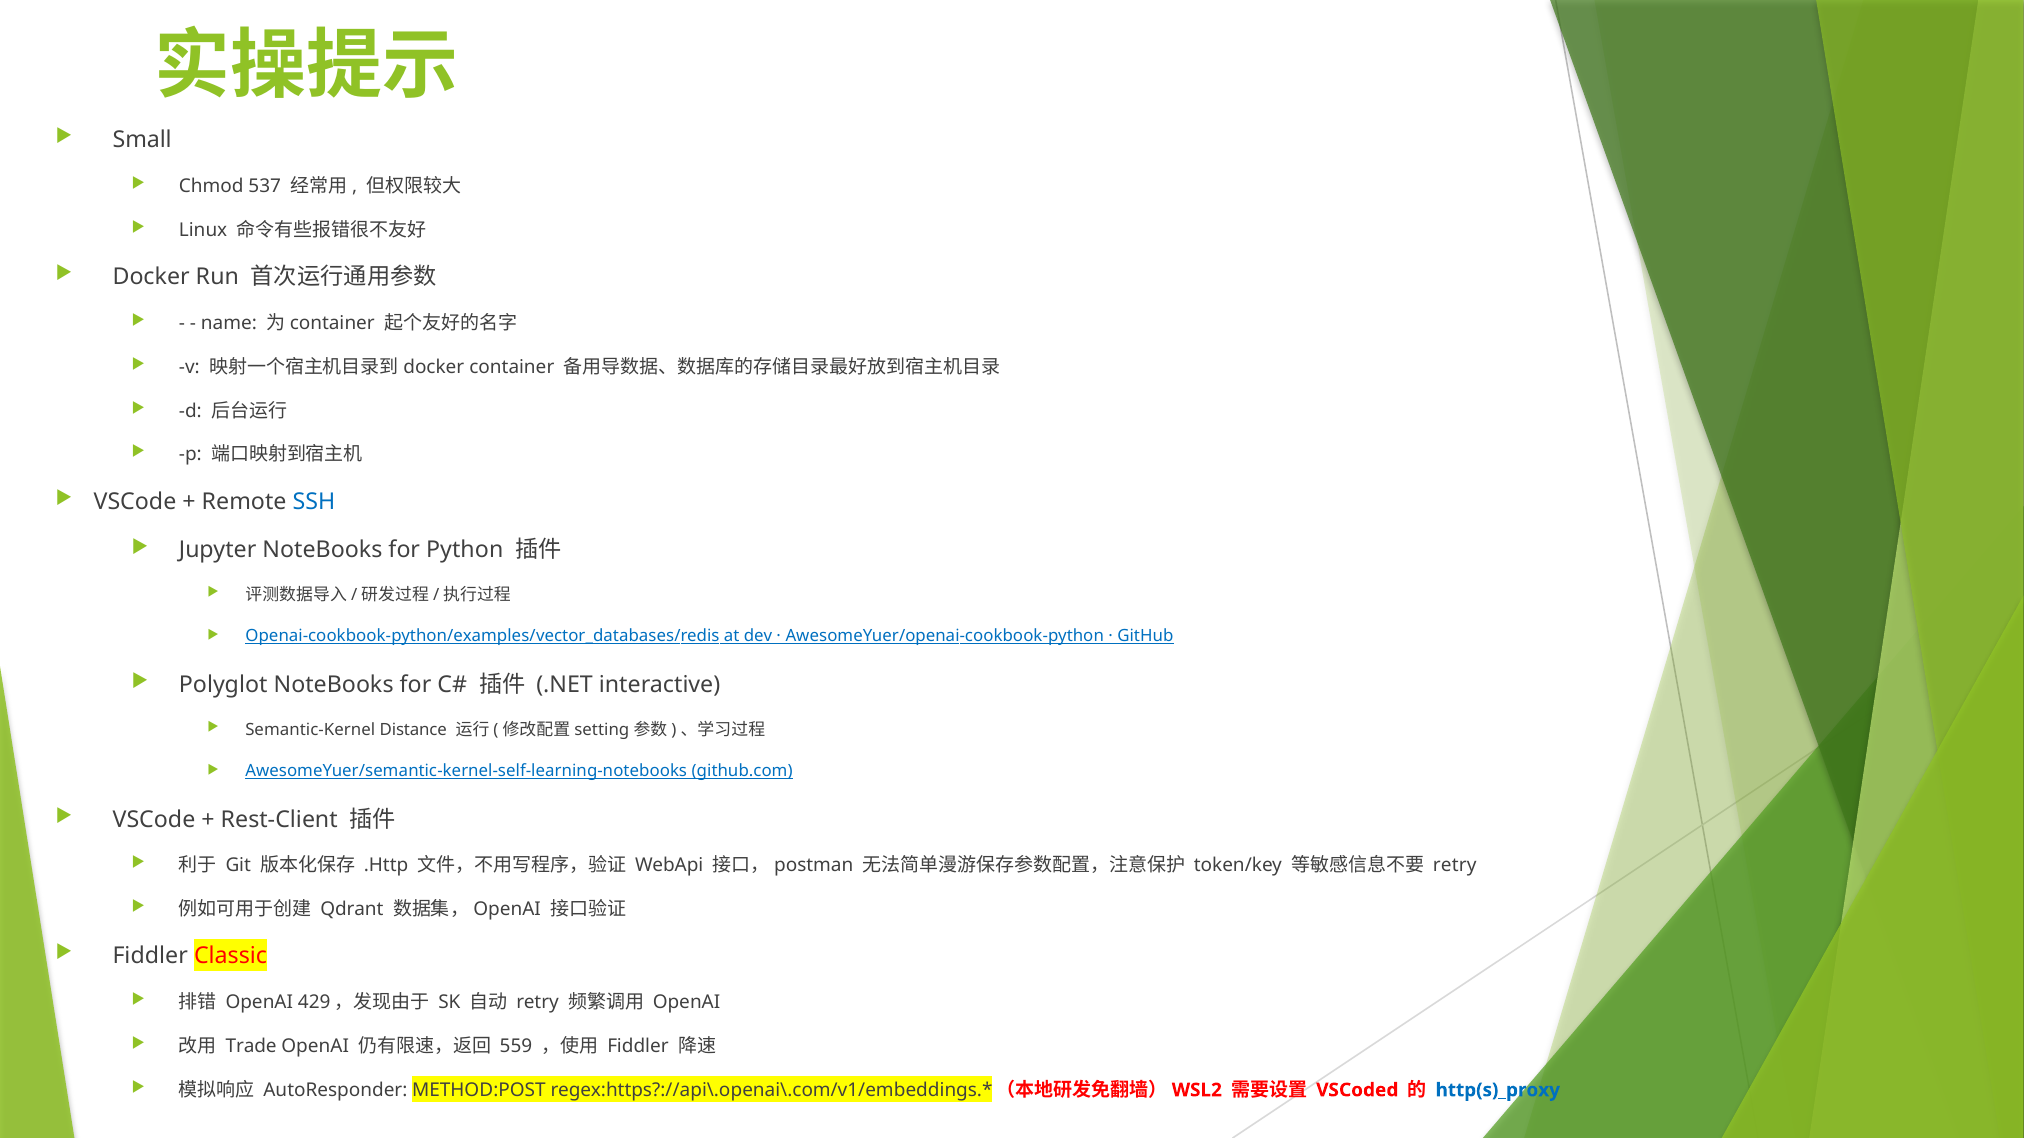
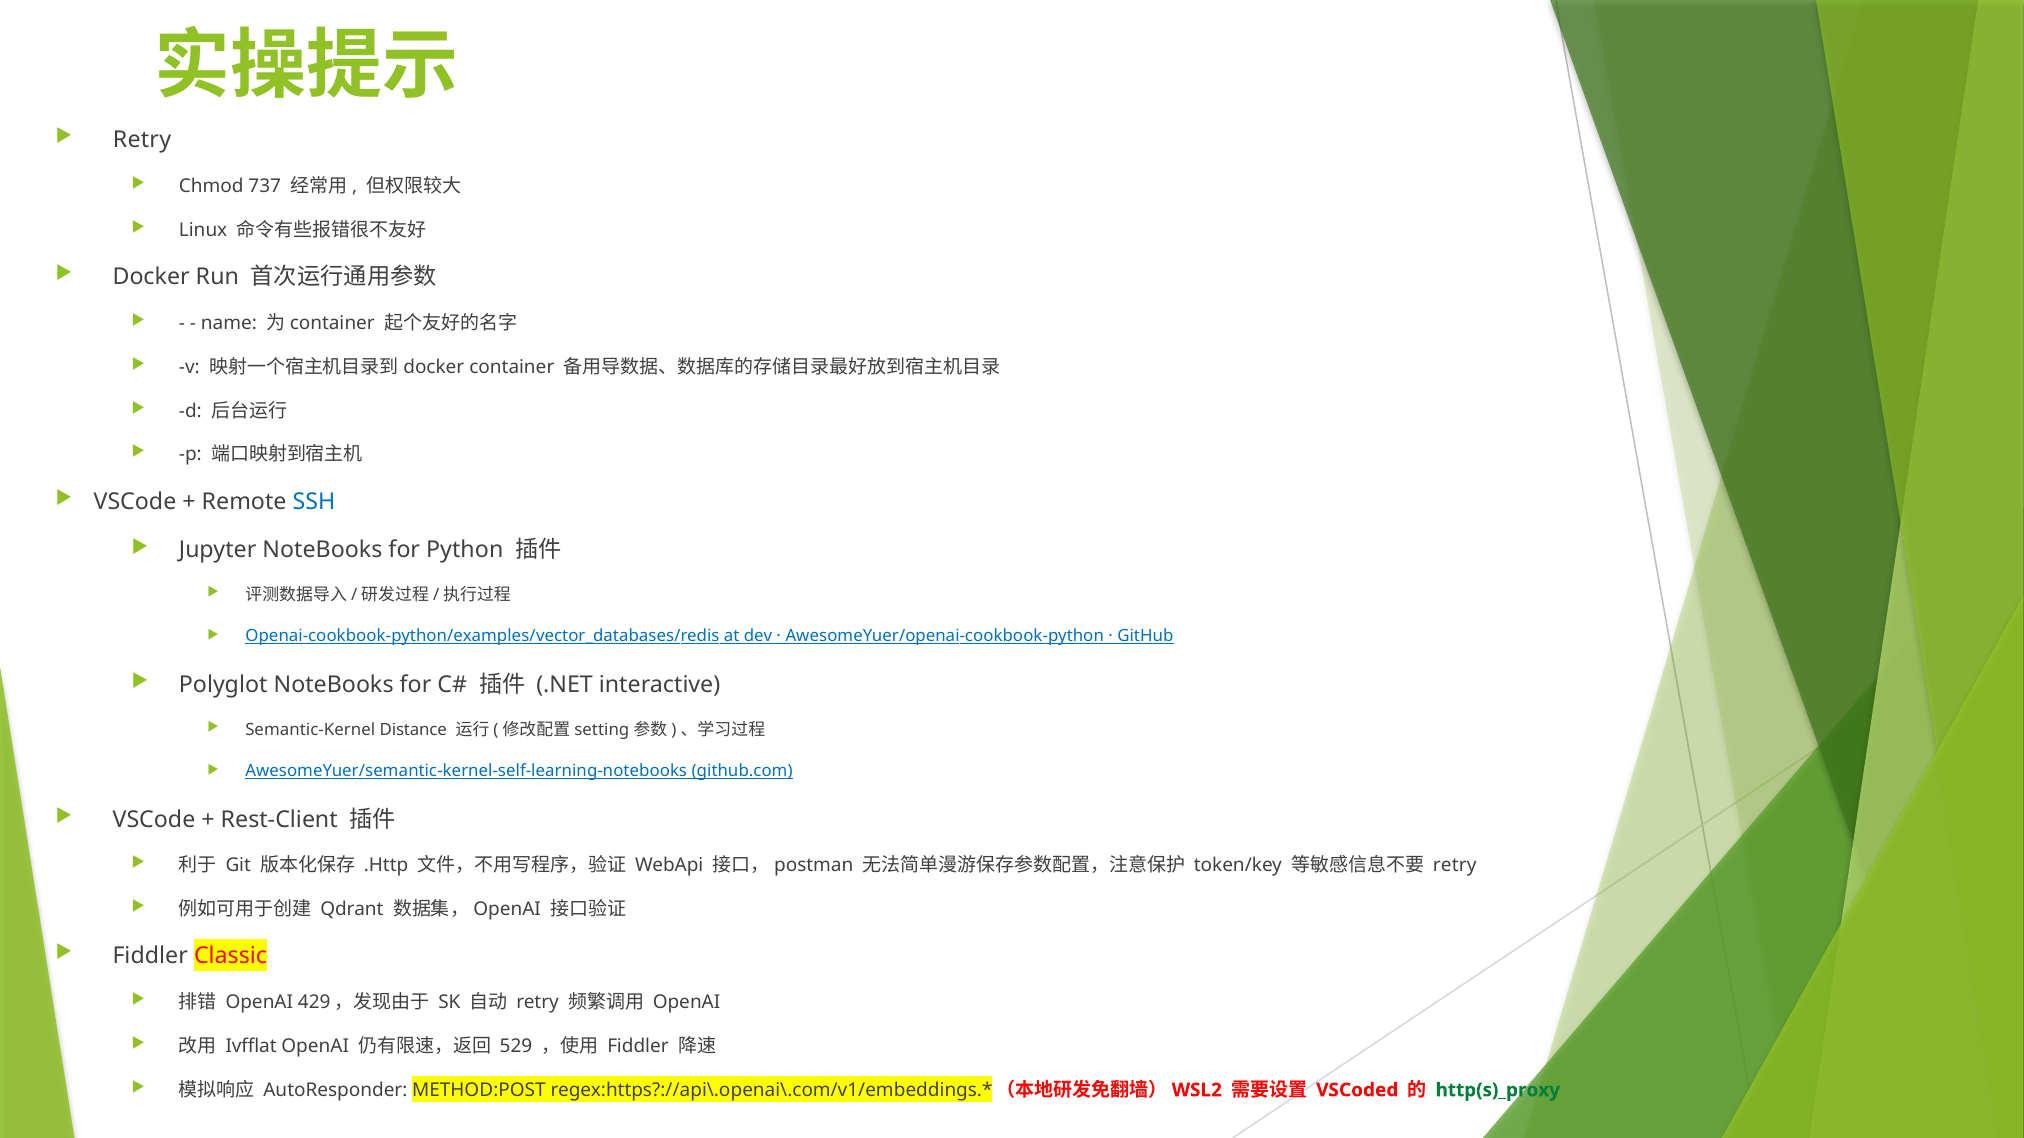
Small at (142, 140): Small -> Retry
537: 537 -> 737
Trade: Trade -> Ivfflat
559: 559 -> 529
http(s)_proxy colour: blue -> green
